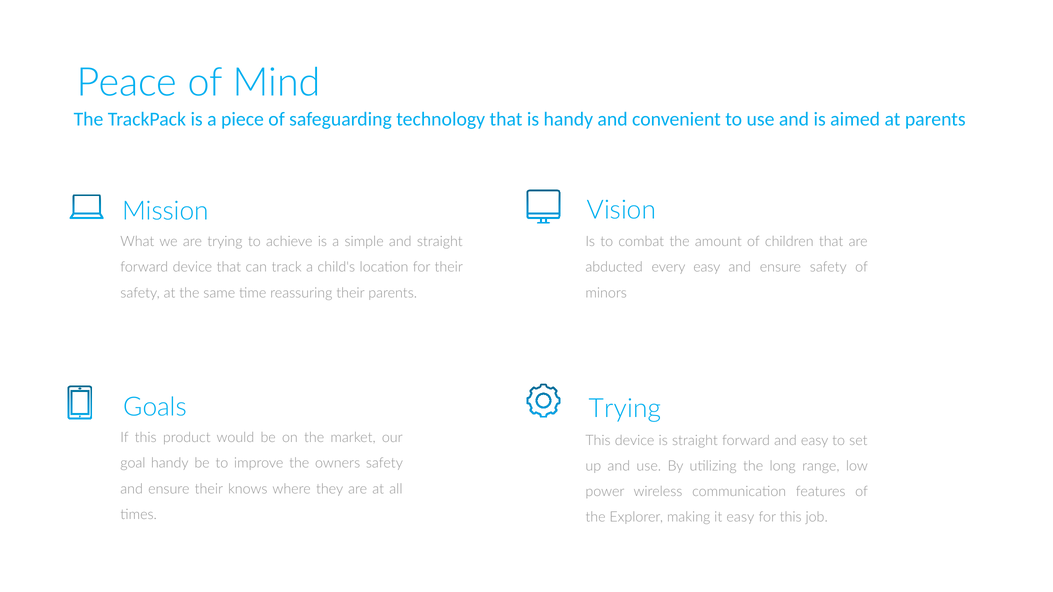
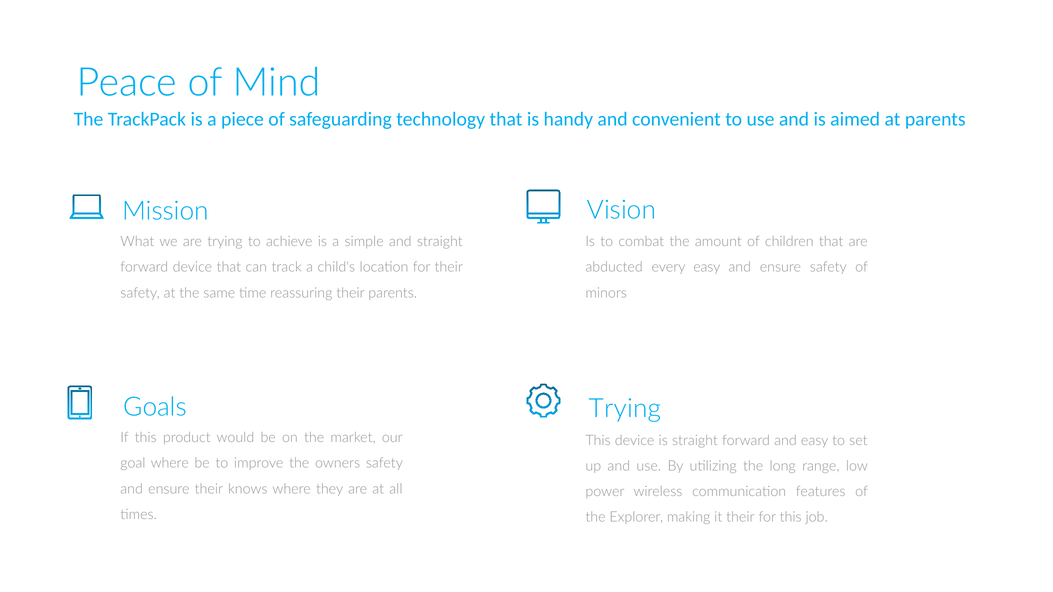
goal handy: handy -> where
it easy: easy -> their
